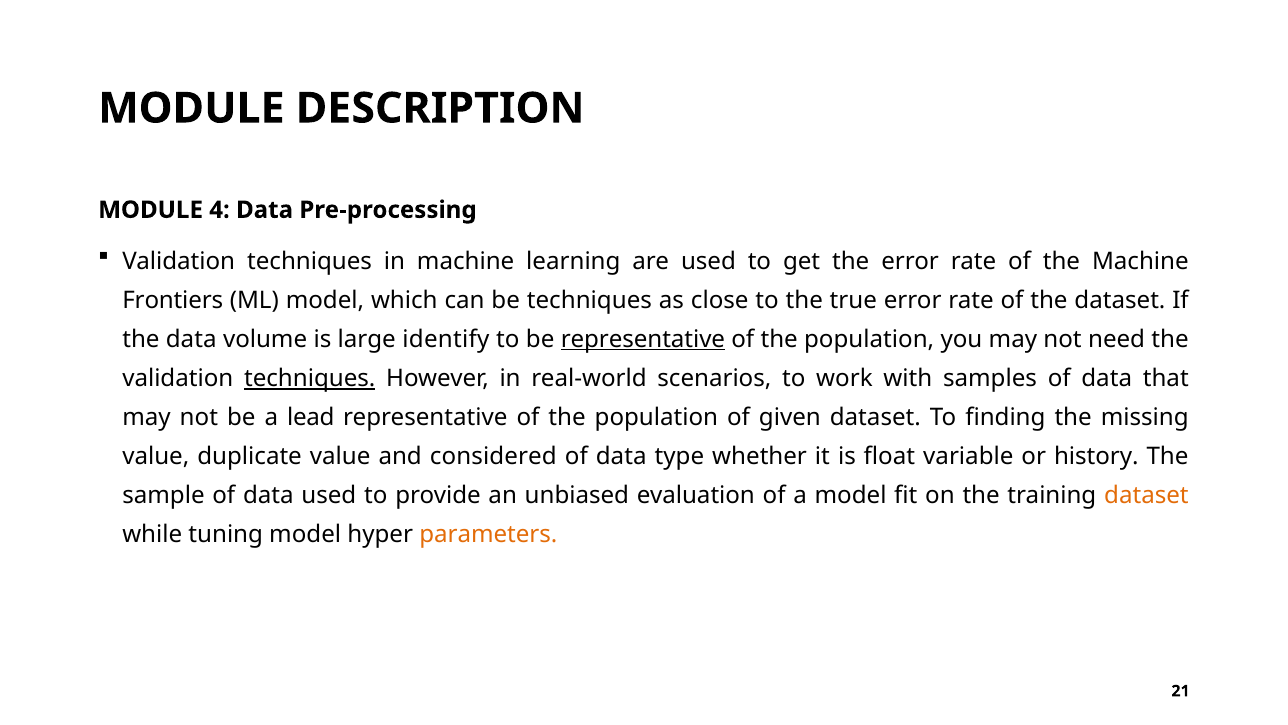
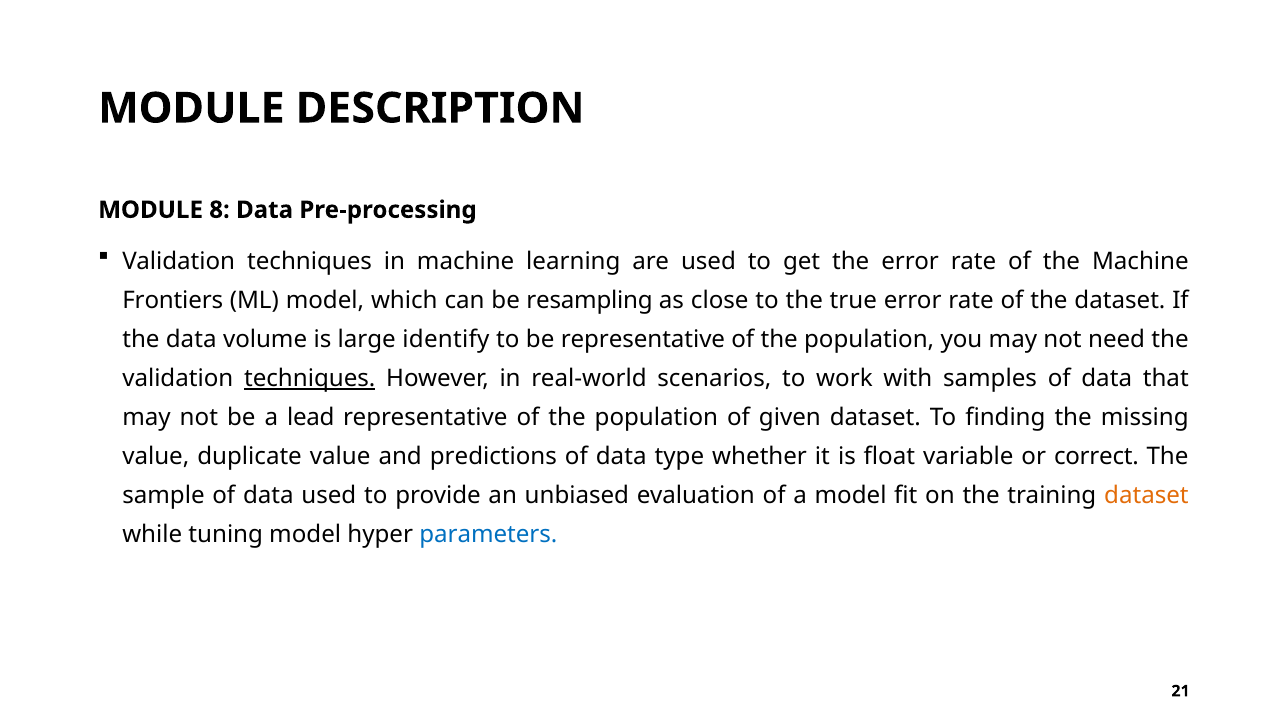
4: 4 -> 8
be techniques: techniques -> resampling
representative at (643, 339) underline: present -> none
considered: considered -> predictions
history: history -> correct
parameters colour: orange -> blue
